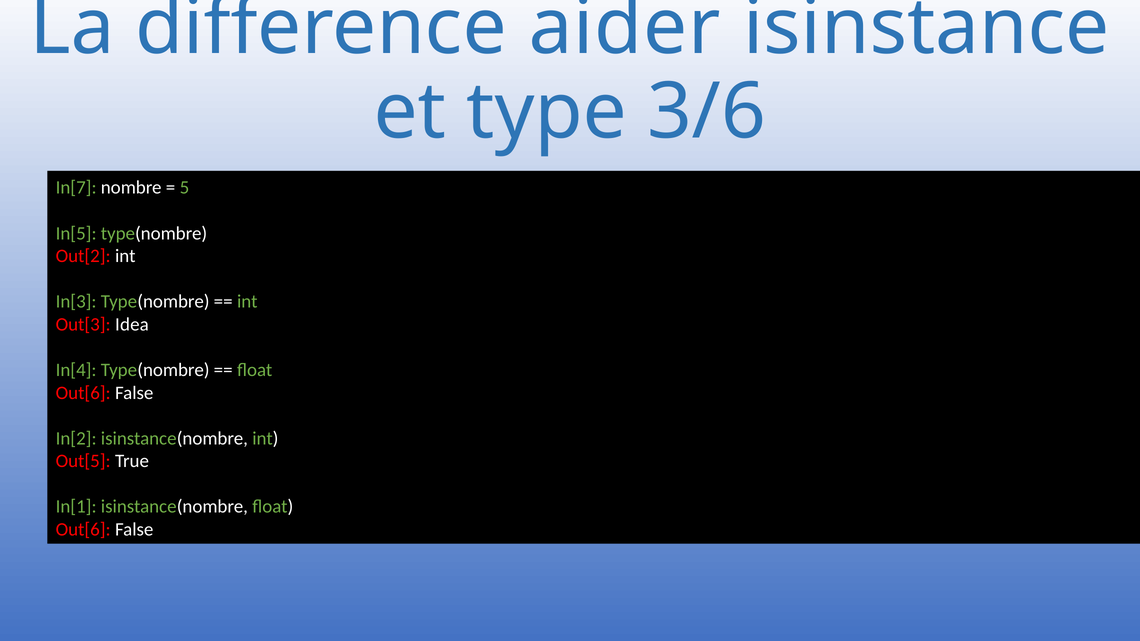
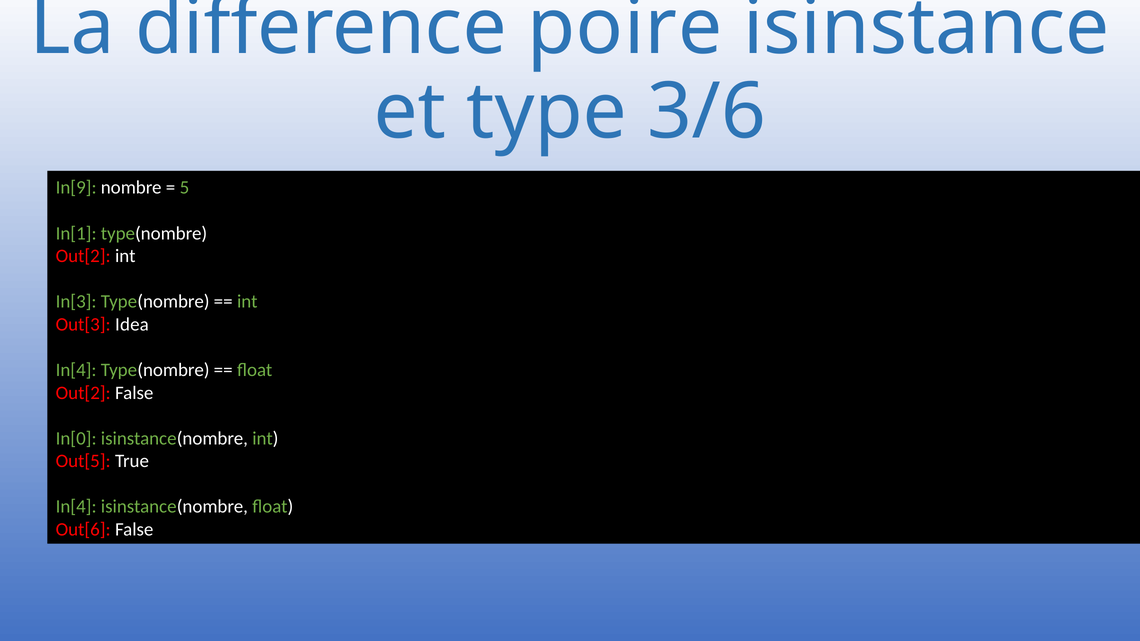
aider: aider -> poire
In[7: In[7 -> In[9
In[5: In[5 -> In[1
Out[6 at (83, 393): Out[6 -> Out[2
In[2: In[2 -> In[0
In[1 at (76, 507): In[1 -> In[4
